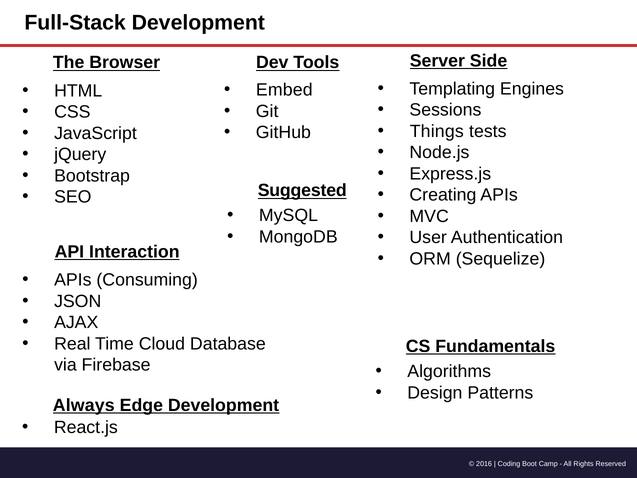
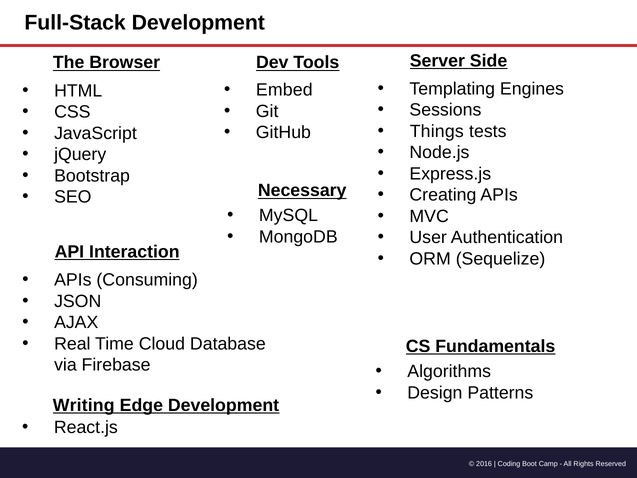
Suggested: Suggested -> Necessary
Always: Always -> Writing
